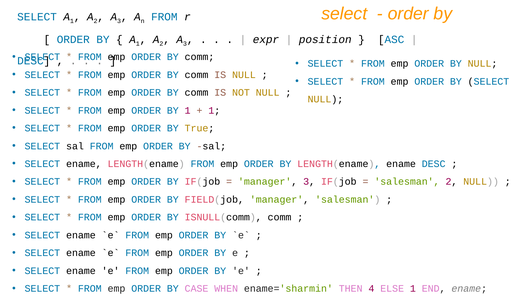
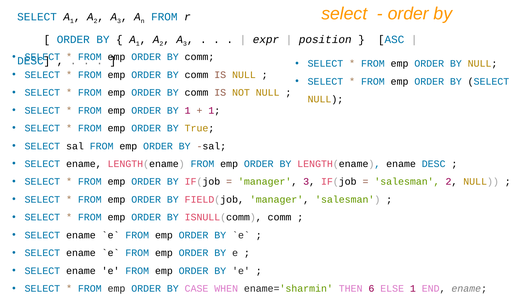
4: 4 -> 6
